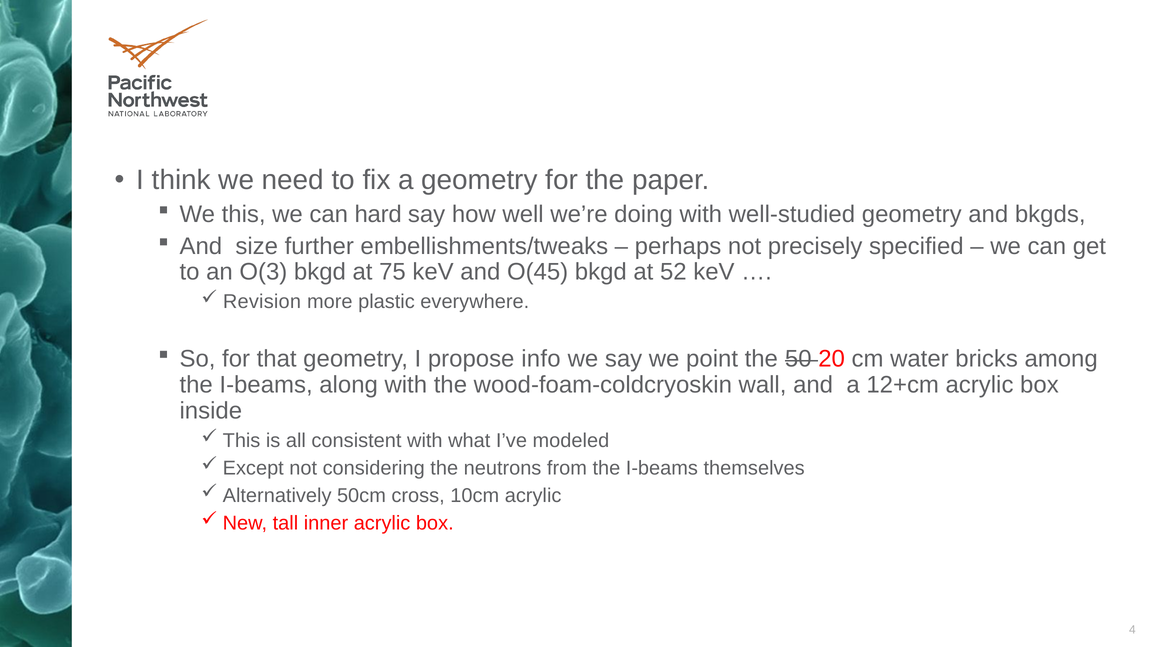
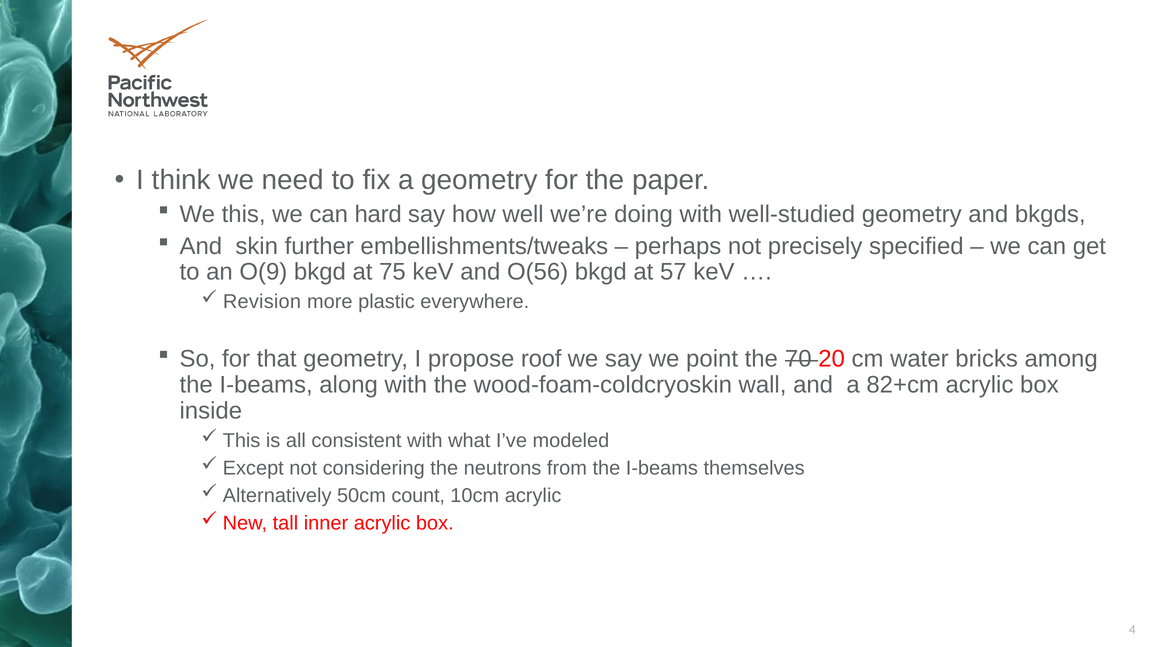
size: size -> skin
O(3: O(3 -> O(9
O(45: O(45 -> O(56
52: 52 -> 57
info: info -> roof
50: 50 -> 70
12+cm: 12+cm -> 82+cm
cross: cross -> count
